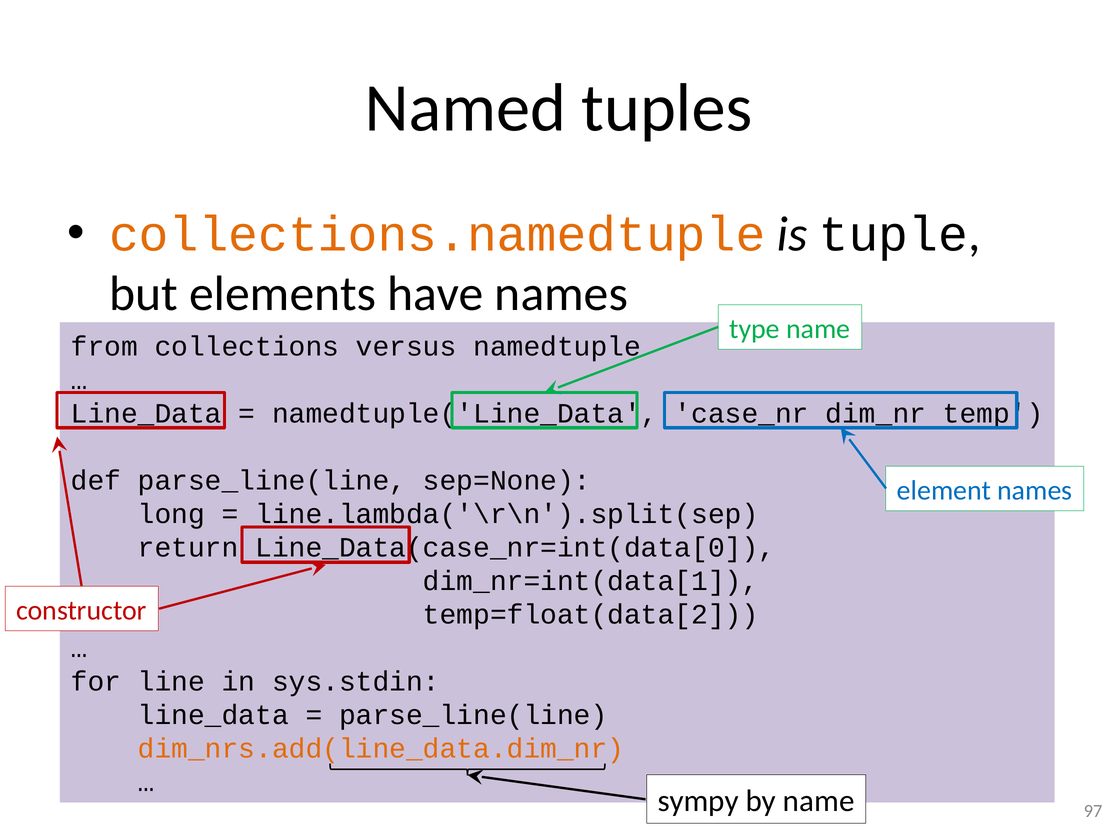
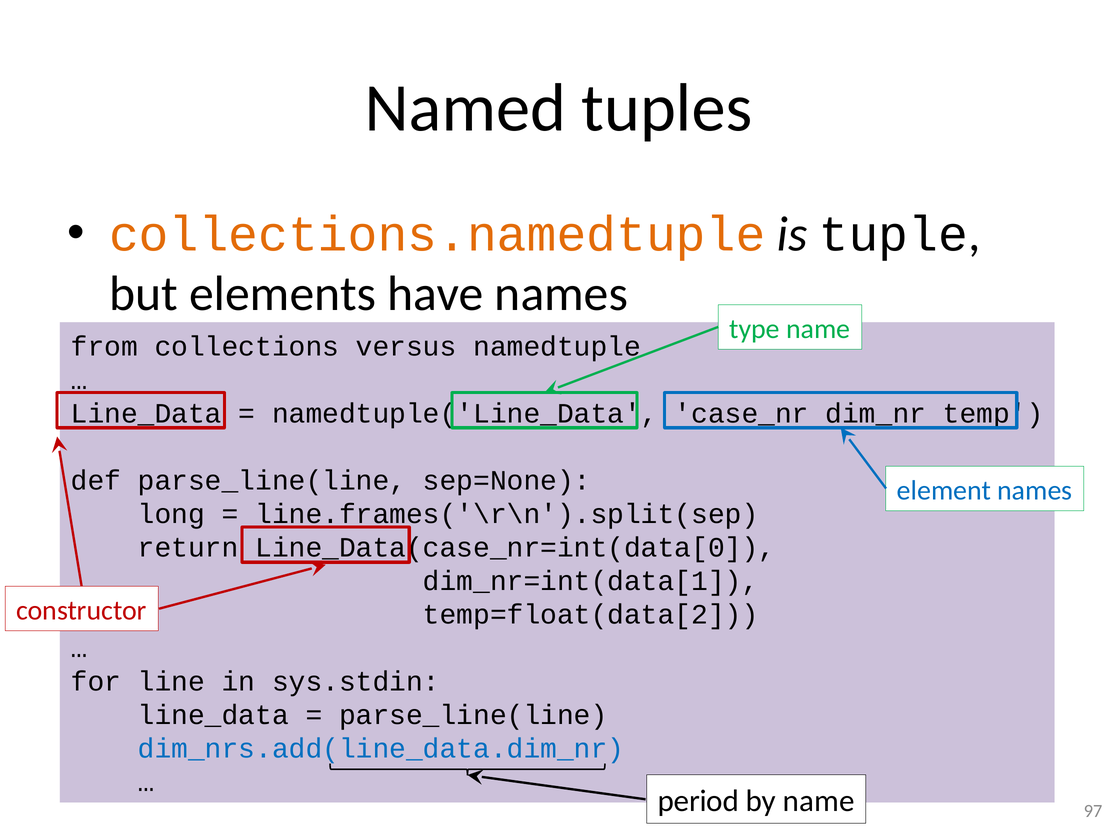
line.lambda('\r\n').split(sep: line.lambda('\r\n').split(sep -> line.frames('\r\n').split(sep
dim_nrs.add(line_data.dim_nr colour: orange -> blue
sympy: sympy -> period
